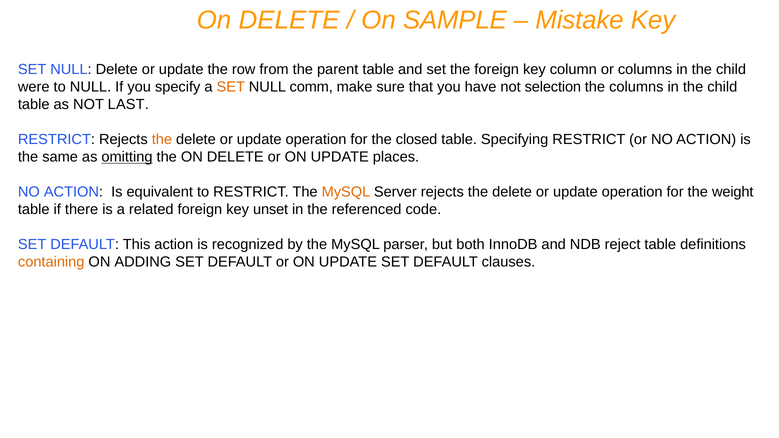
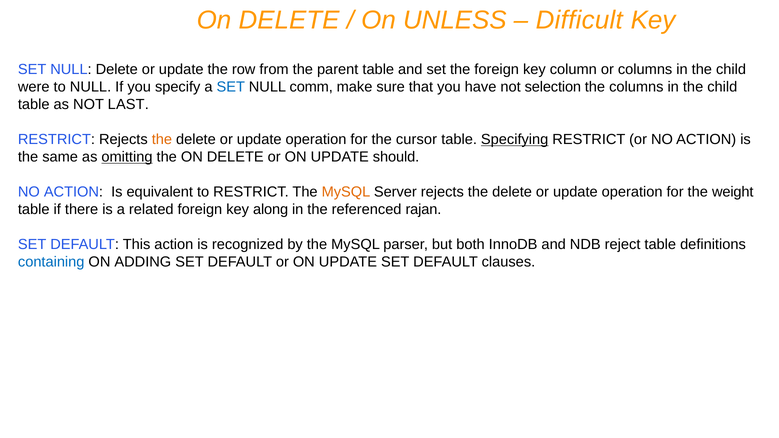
SAMPLE: SAMPLE -> UNLESS
Mistake: Mistake -> Difficult
SET at (231, 87) colour: orange -> blue
closed: closed -> cursor
Specifying underline: none -> present
places: places -> should
unset: unset -> along
code: code -> rajan
containing colour: orange -> blue
